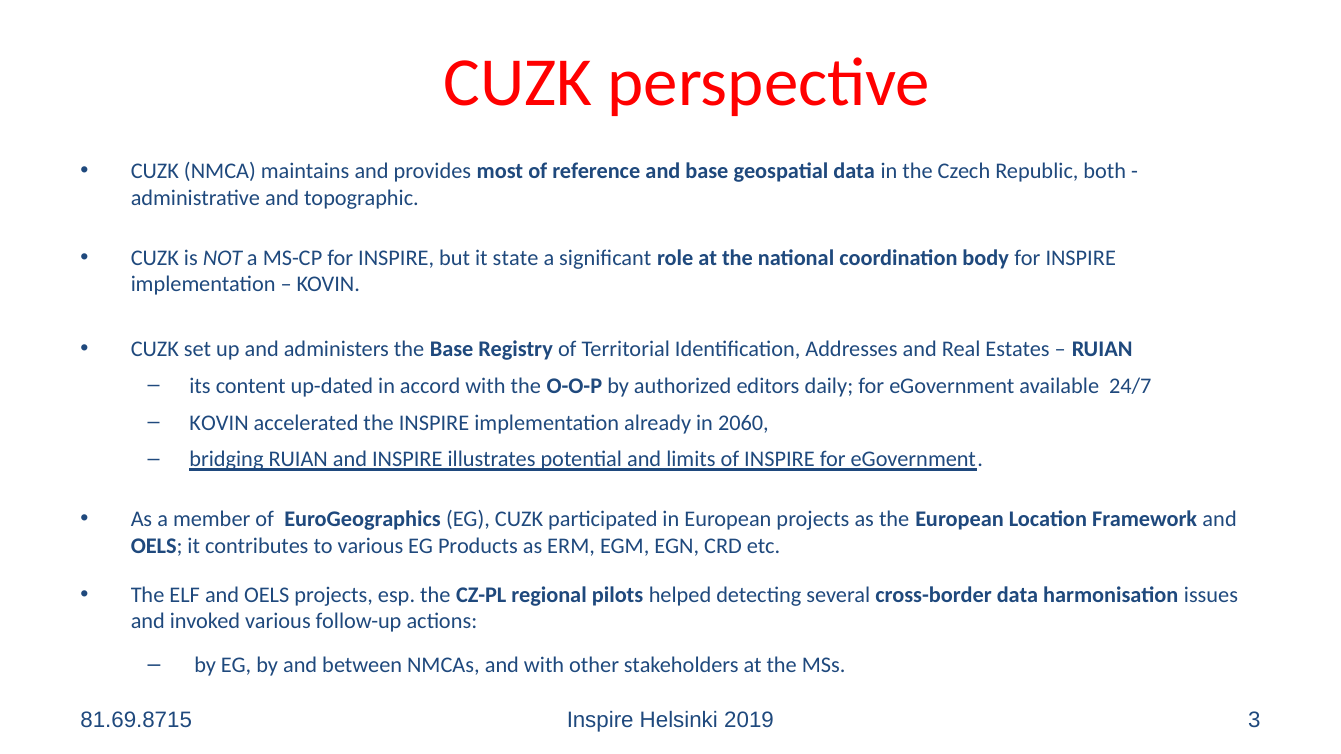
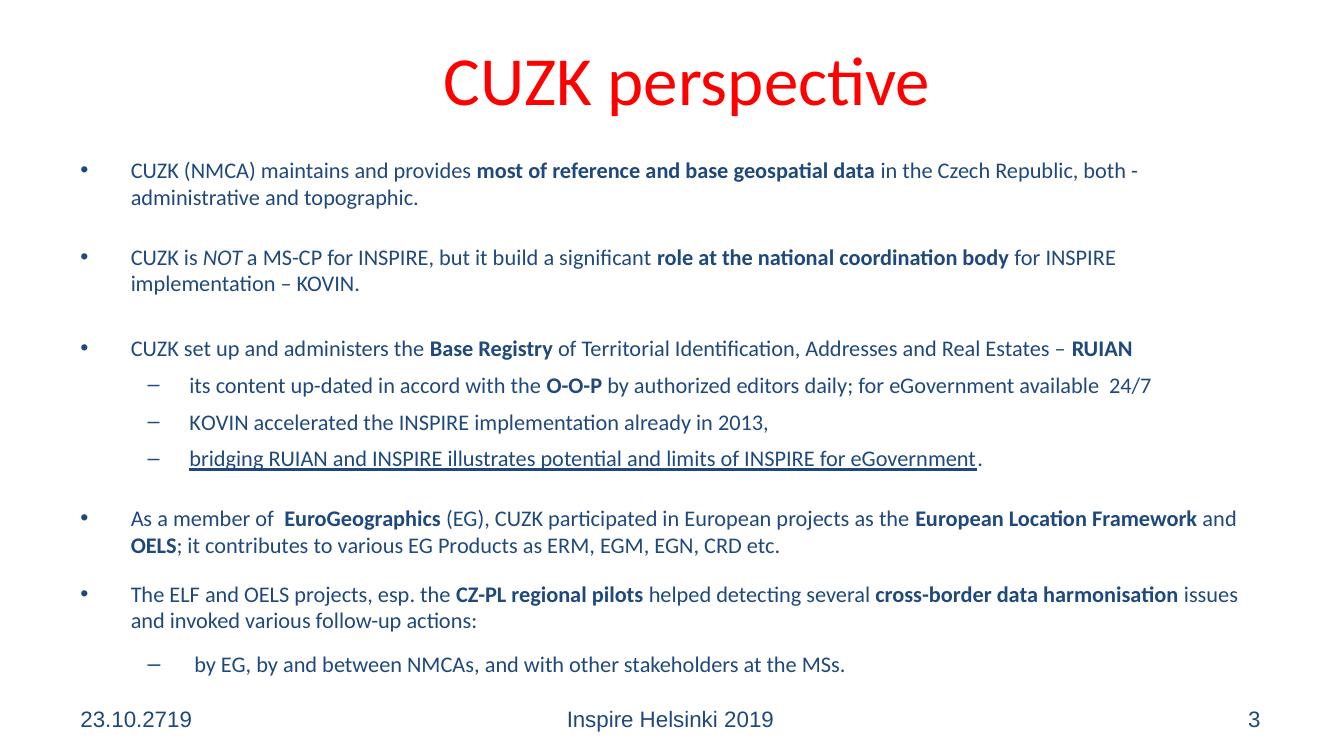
state: state -> build
2060: 2060 -> 2013
81.69.8715: 81.69.8715 -> 23.10.2719
